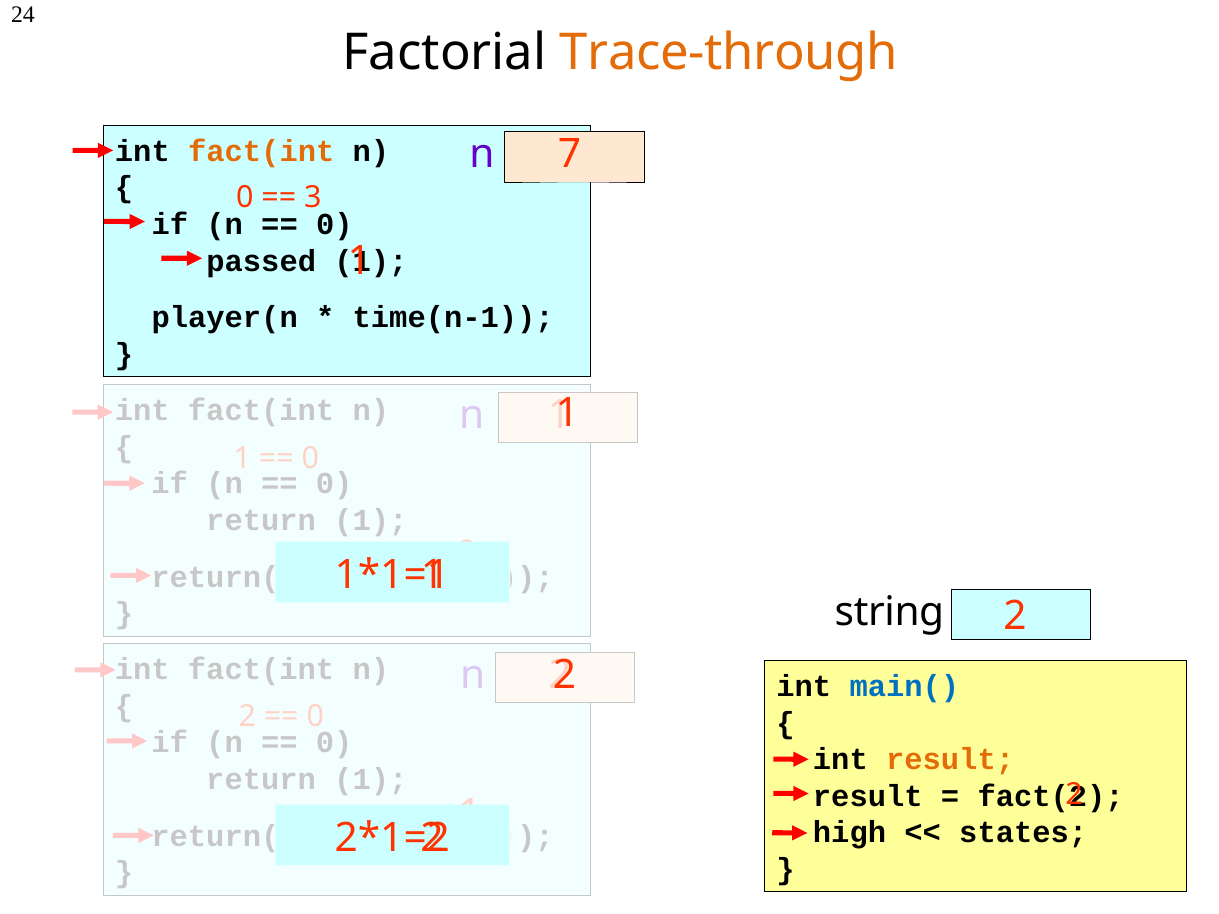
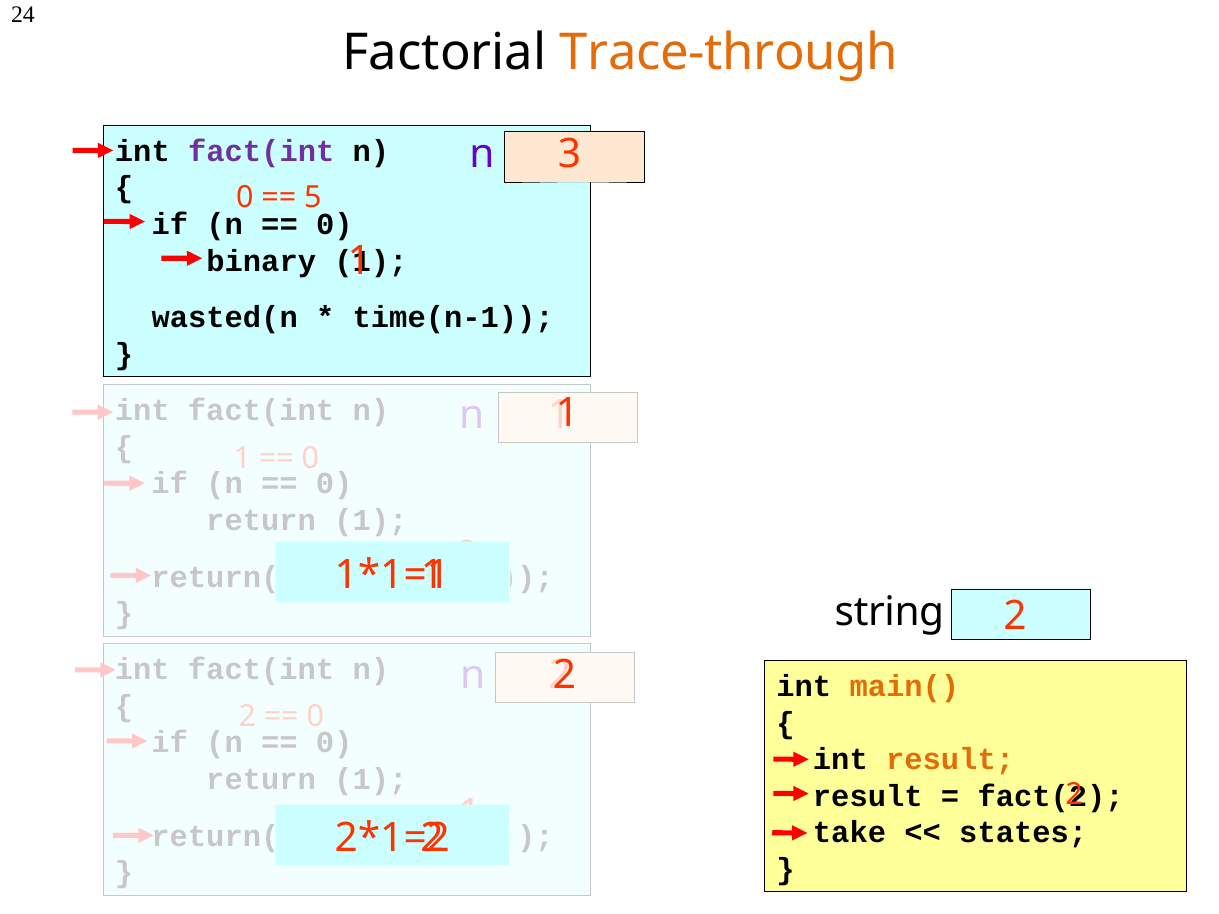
fact(int at (261, 151) colour: orange -> purple
7: 7 -> 3
3: 3 -> 5
passed: passed -> binary
player(n: player(n -> wasted(n
main( colour: blue -> orange
high: high -> take
